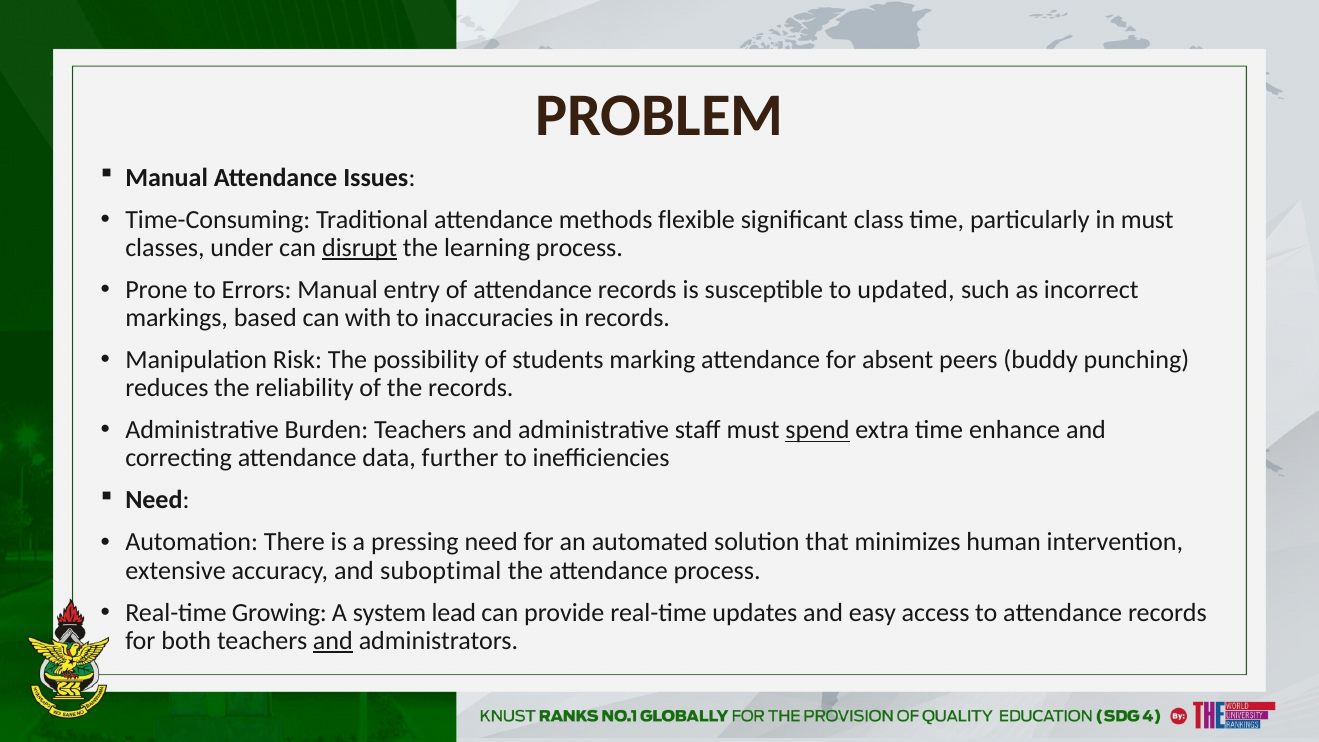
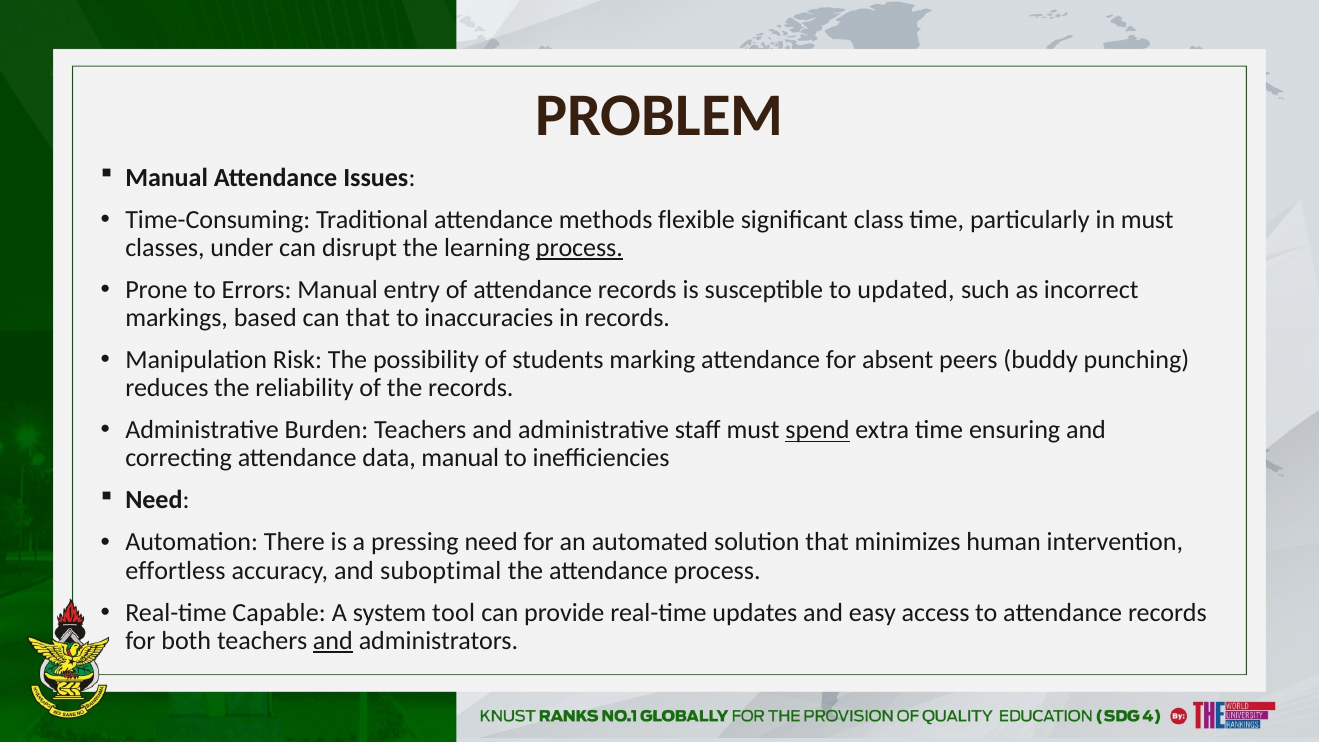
disrupt underline: present -> none
process at (579, 248) underline: none -> present
can with: with -> that
enhance: enhance -> ensuring
data further: further -> manual
extensive: extensive -> effortless
Growing: Growing -> Capable
lead: lead -> tool
